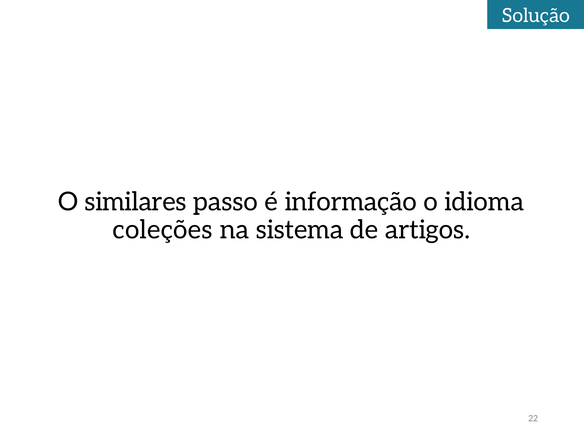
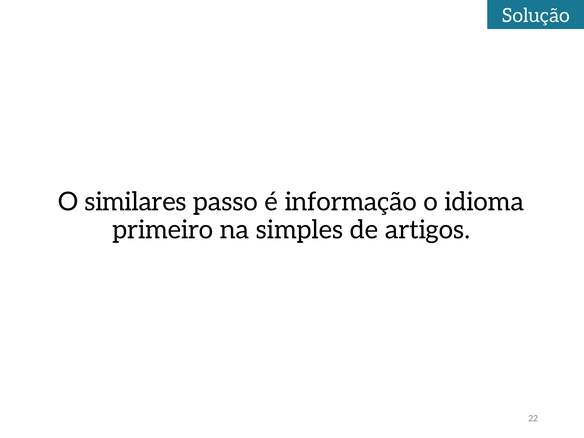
coleções: coleções -> primeiro
sistema: sistema -> simples
